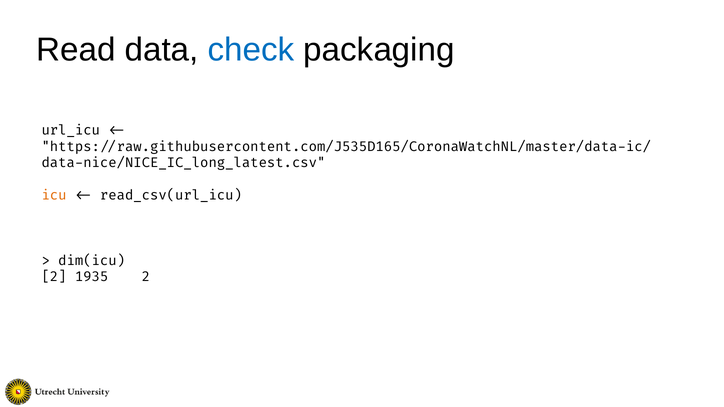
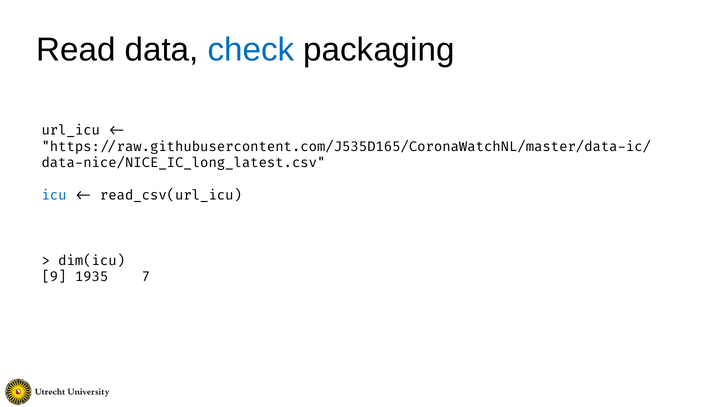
icu colour: orange -> blue
2 at (54, 277): 2 -> 9
1935 2: 2 -> 7
